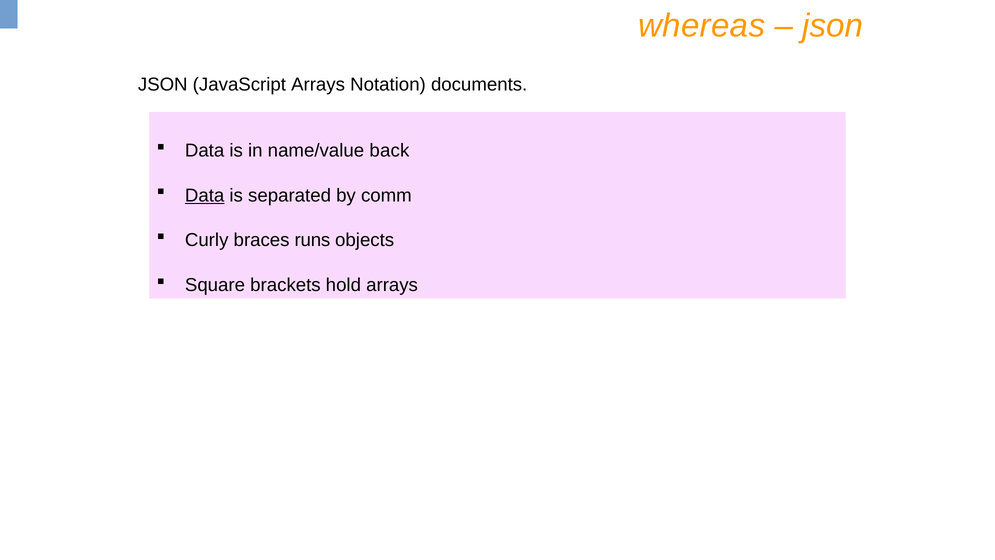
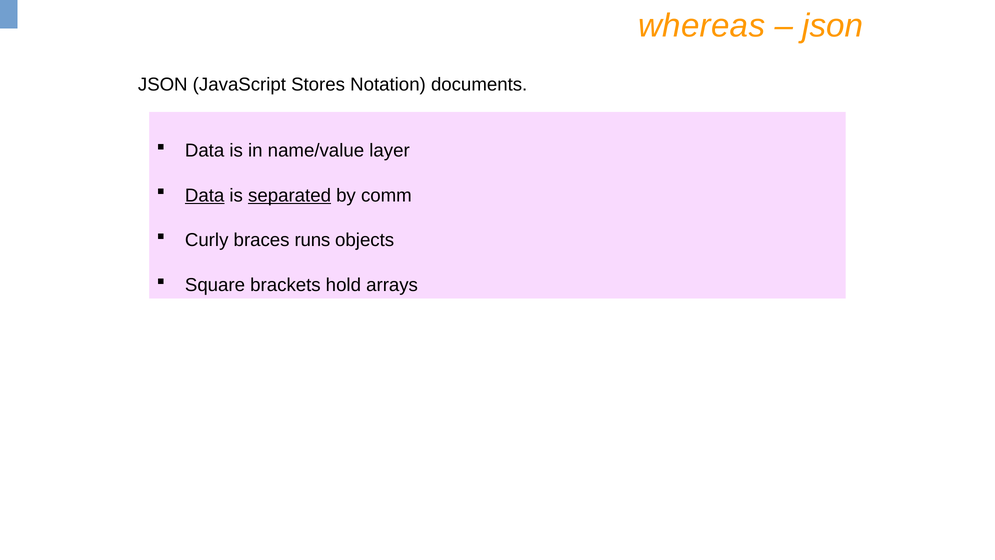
JavaScript Arrays: Arrays -> Stores
back: back -> layer
separated underline: none -> present
